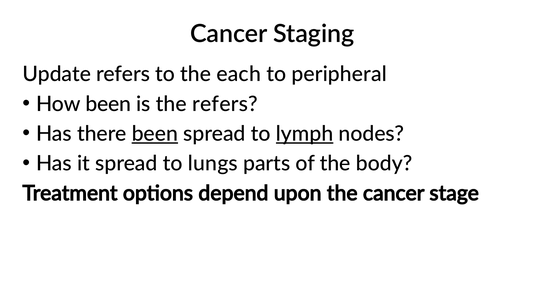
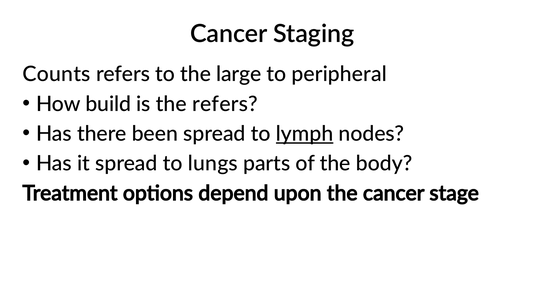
Update: Update -> Counts
each: each -> large
How been: been -> build
been at (155, 134) underline: present -> none
